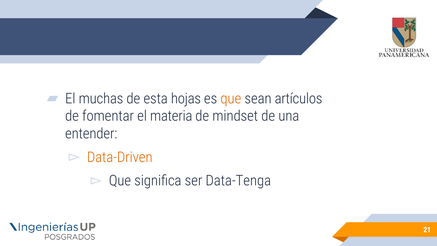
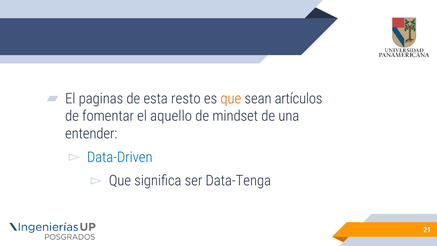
muchas: muchas -> paginas
hojas: hojas -> resto
materia: materia -> aquello
Data-Driven colour: orange -> blue
